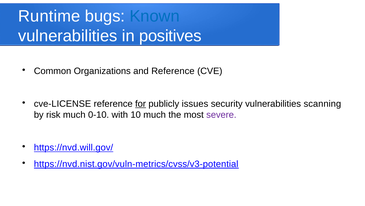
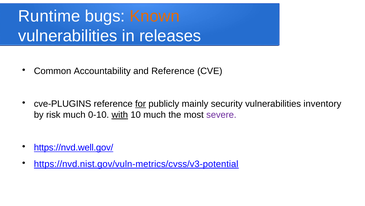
Known colour: blue -> orange
positives: positives -> releases
Organizations: Organizations -> Accountability
cve-LICENSE: cve-LICENSE -> cve-PLUGINS
issues: issues -> mainly
scanning: scanning -> inventory
with underline: none -> present
https://nvd.will.gov/: https://nvd.will.gov/ -> https://nvd.well.gov/
